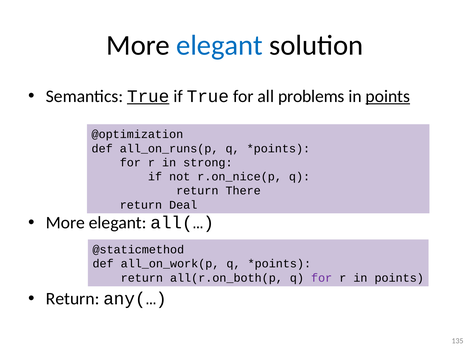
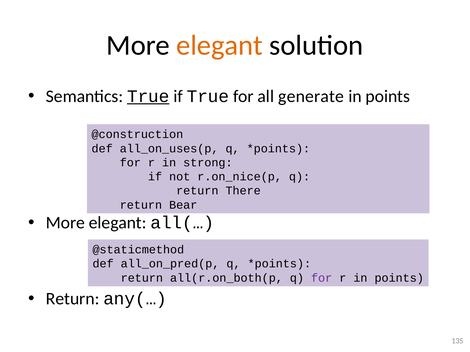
elegant at (220, 45) colour: blue -> orange
problems: problems -> generate
points at (388, 96) underline: present -> none
@optimization: @optimization -> @construction
all_on_runs(p: all_on_runs(p -> all_on_uses(p
Deal: Deal -> Bear
all_on_work(p: all_on_work(p -> all_on_pred(p
